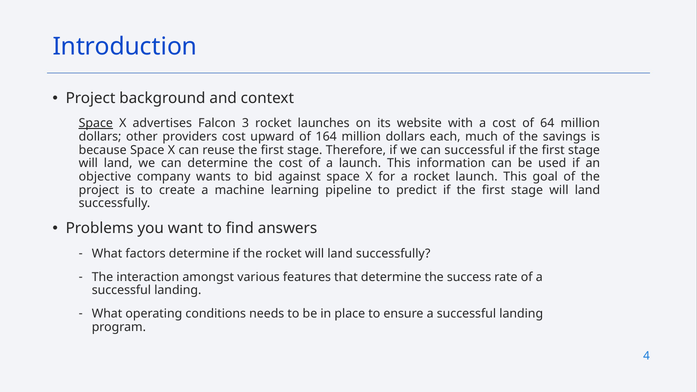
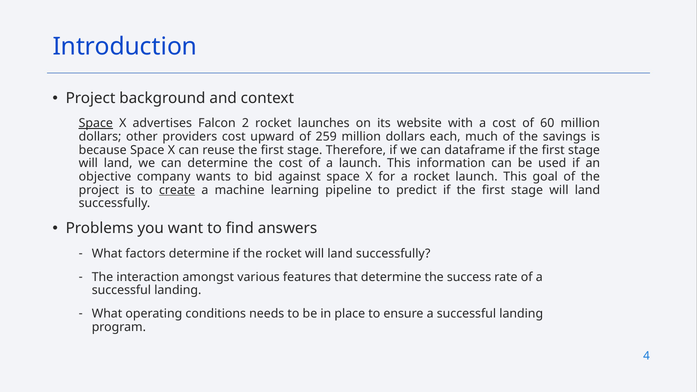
3: 3 -> 2
64: 64 -> 60
164: 164 -> 259
can successful: successful -> dataframe
create underline: none -> present
